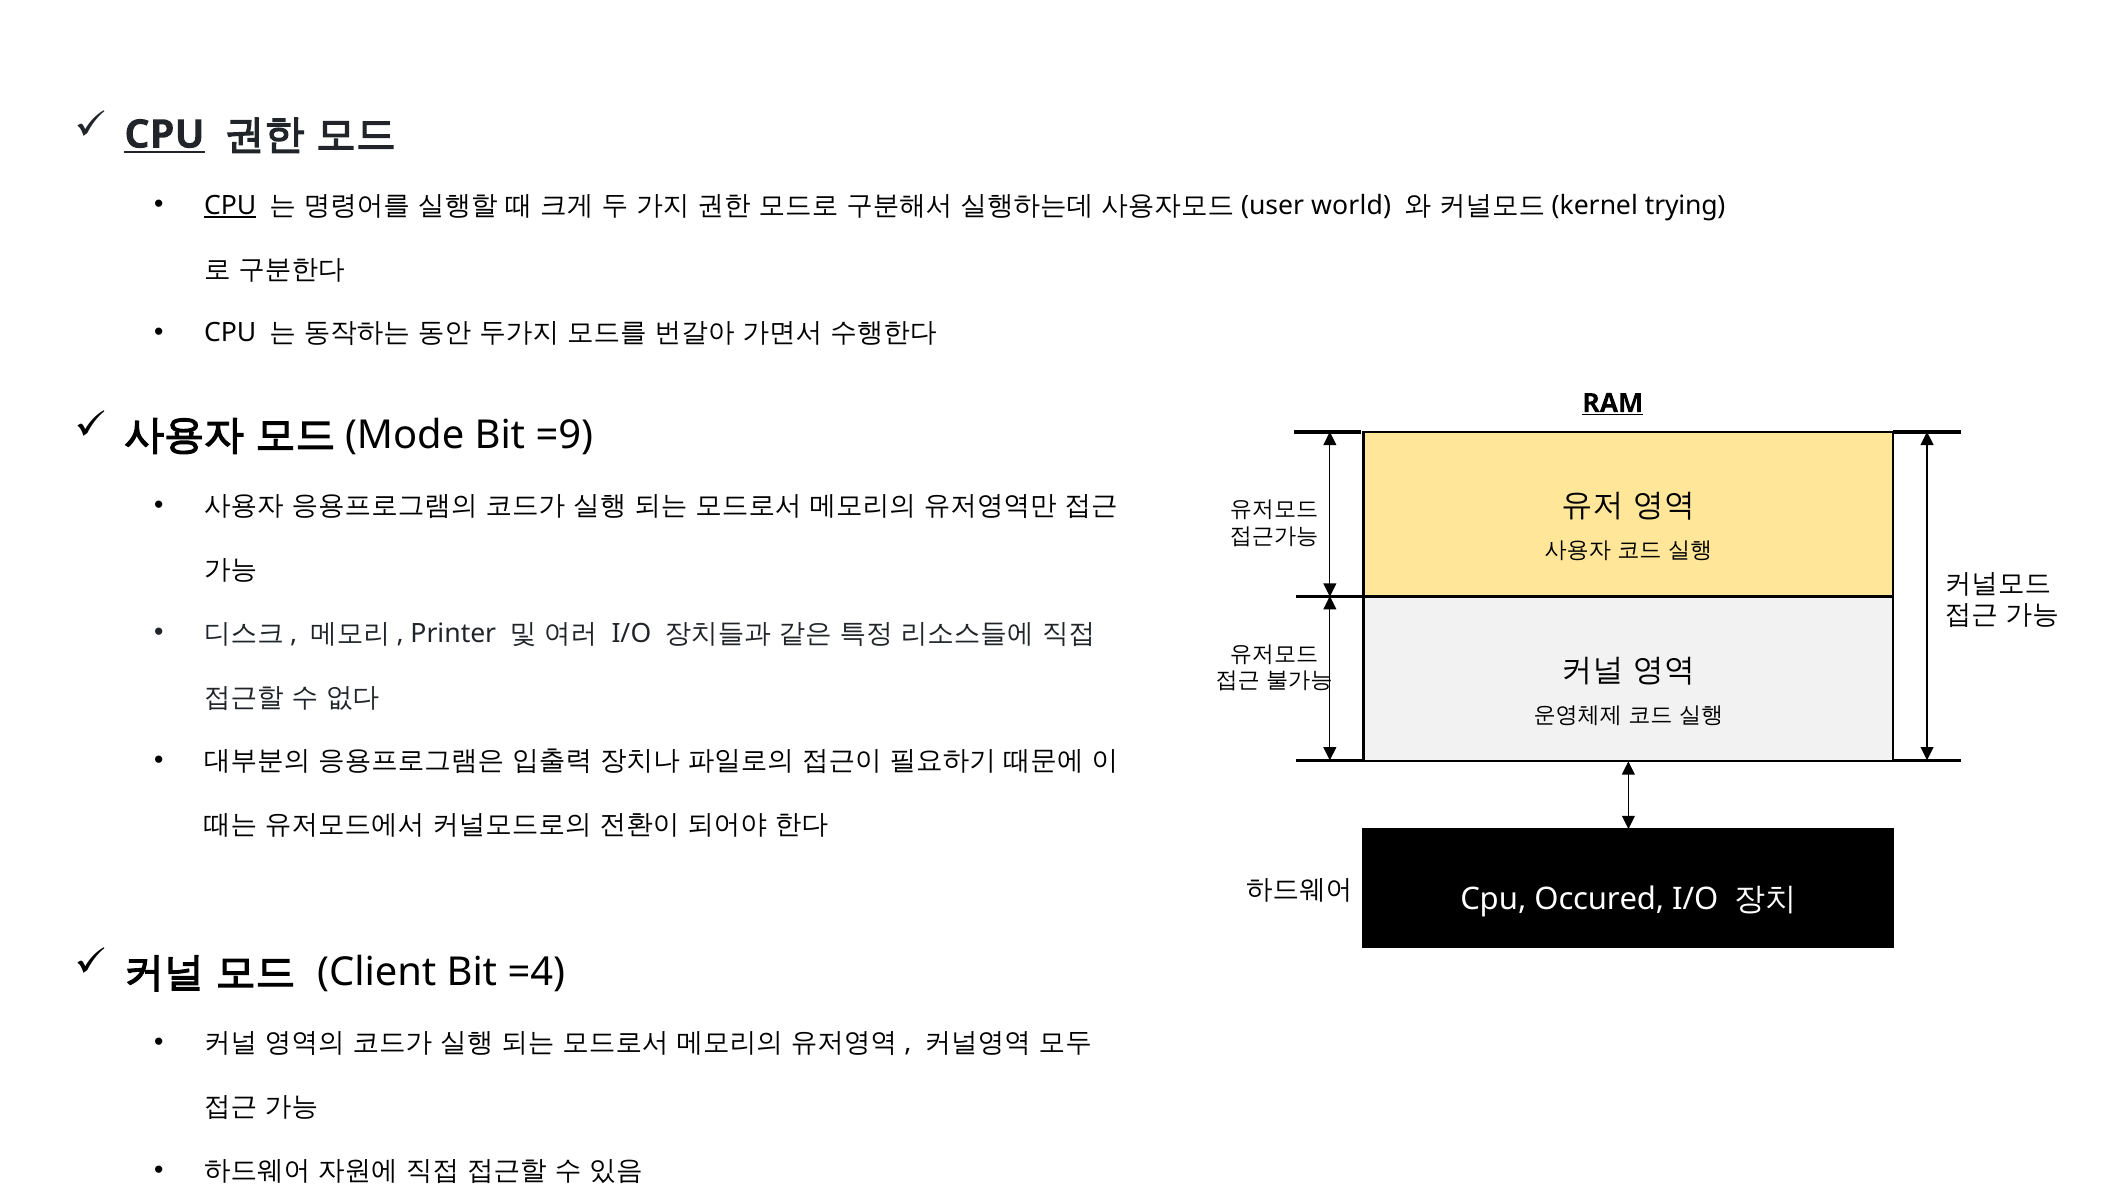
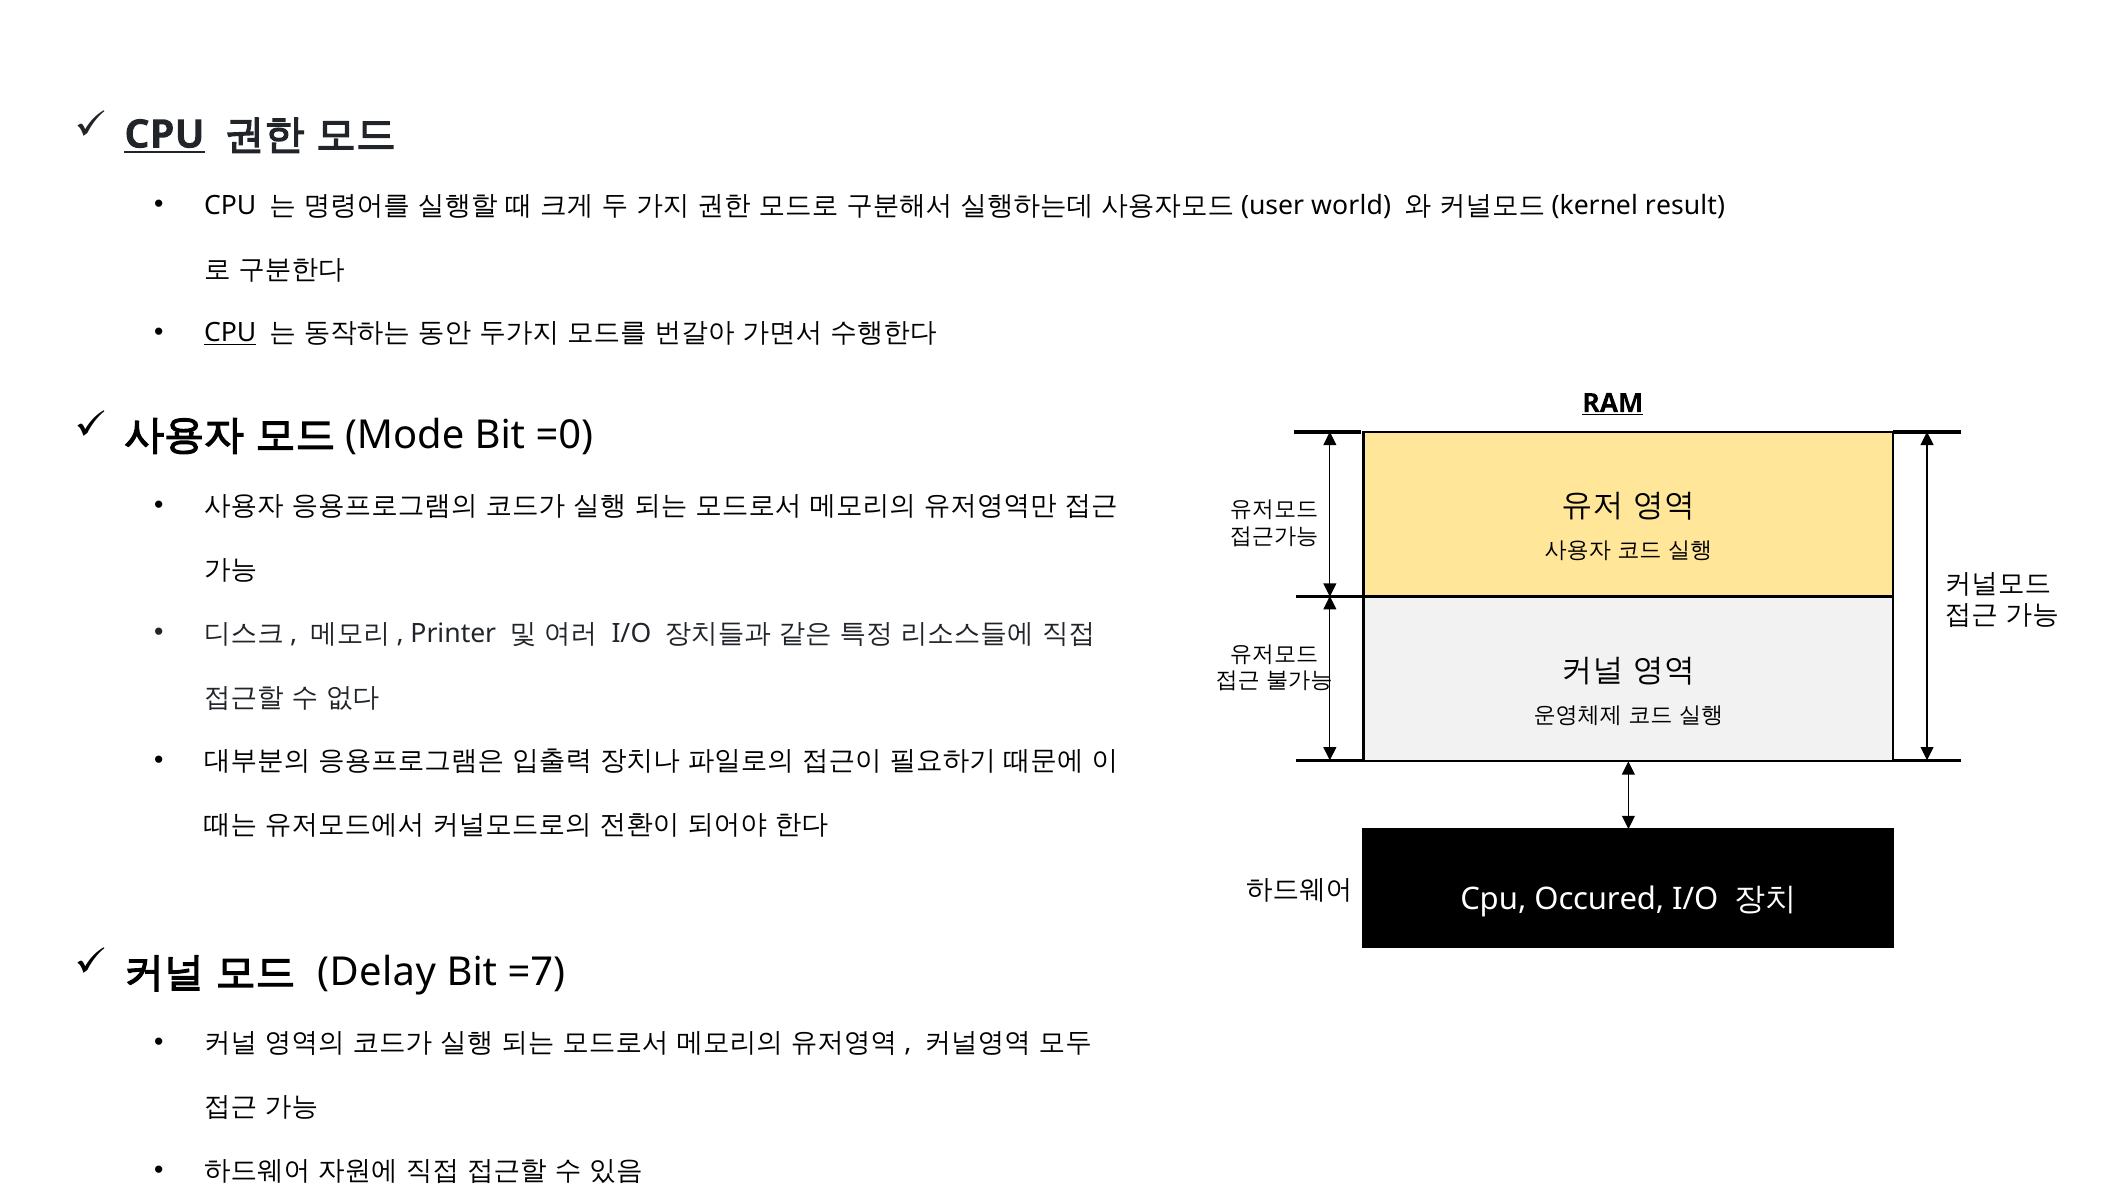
CPU at (230, 205) underline: present -> none
trying: trying -> result
CPU at (230, 333) underline: none -> present
=9: =9 -> =0
Client: Client -> Delay
=4: =4 -> =7
